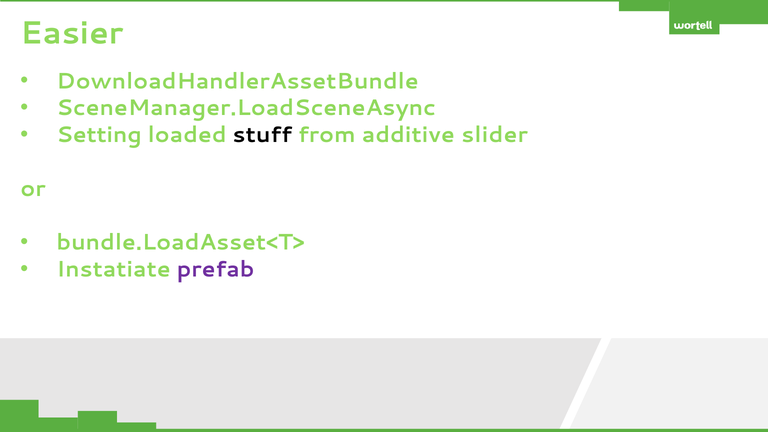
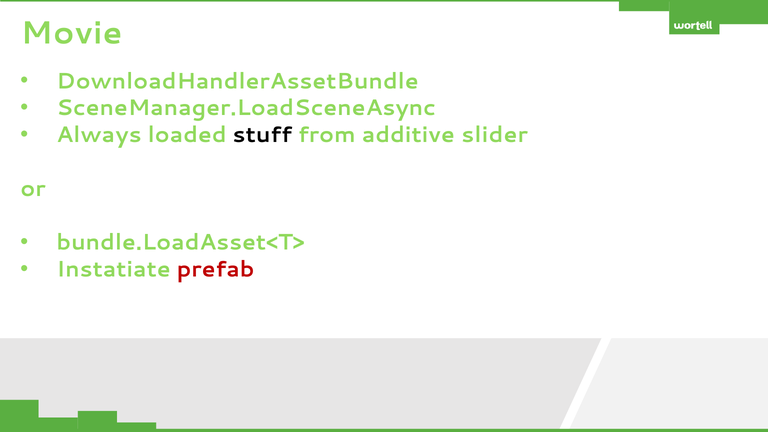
Easier: Easier -> Movie
Setting: Setting -> Always
prefab colour: purple -> red
